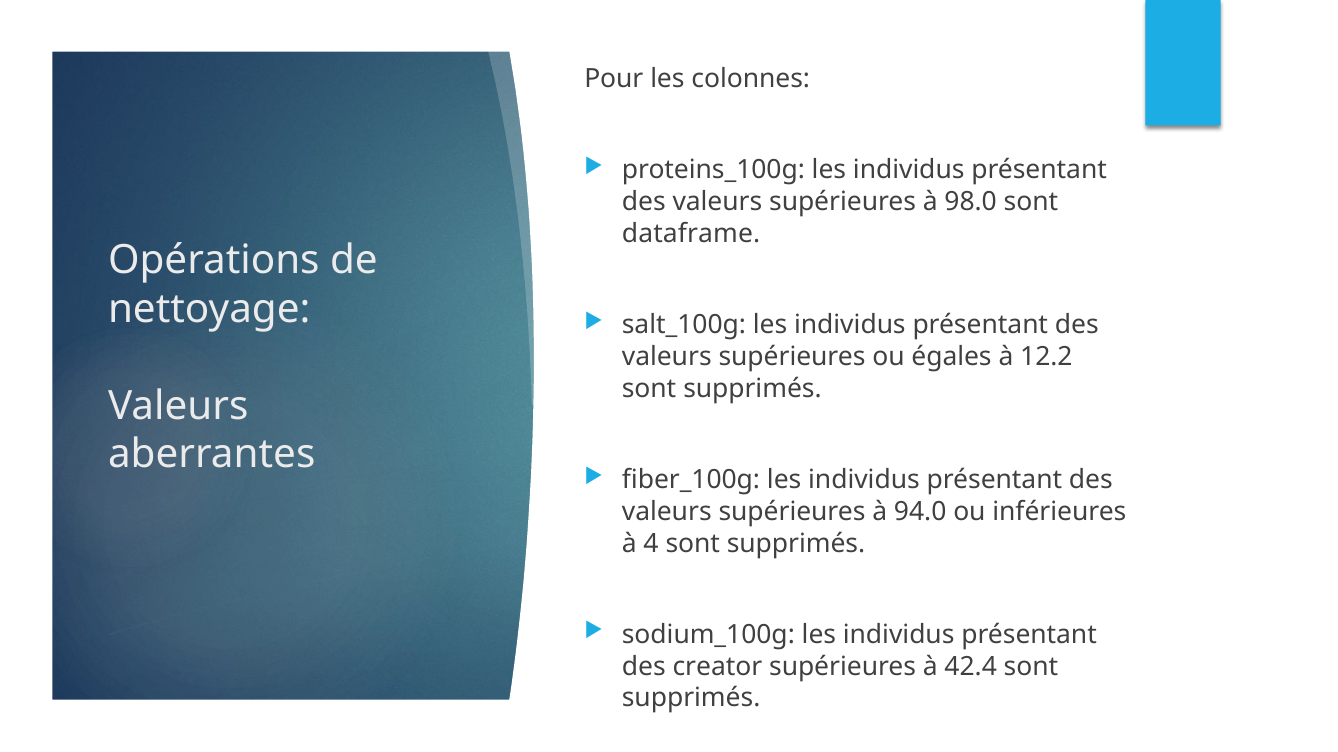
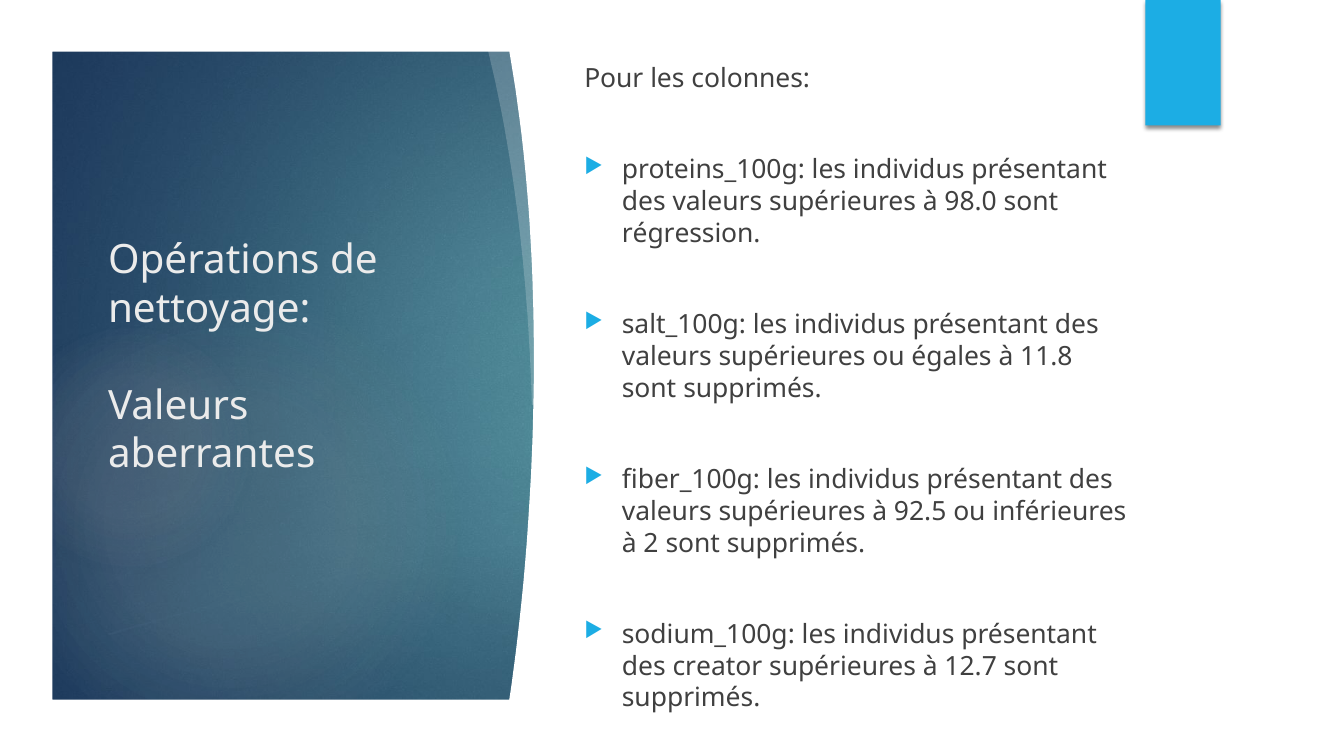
dataframe: dataframe -> régression
12.2: 12.2 -> 11.8
94.0: 94.0 -> 92.5
4: 4 -> 2
42.4: 42.4 -> 12.7
